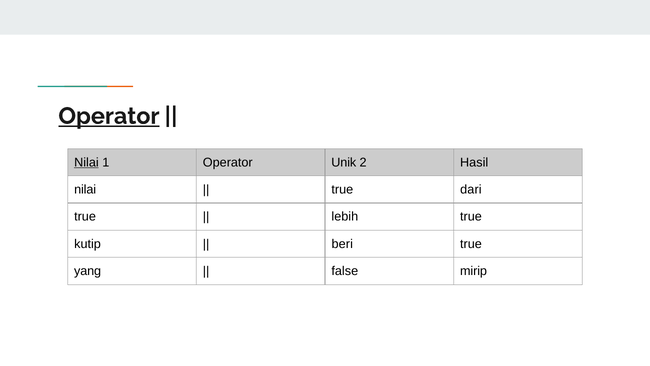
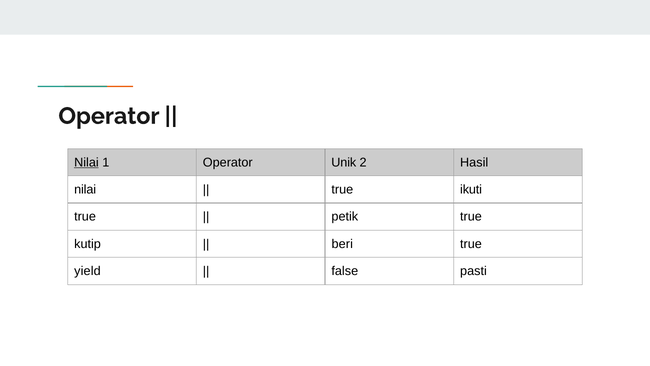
Operator at (109, 116) underline: present -> none
dari: dari -> ikuti
lebih: lebih -> petik
yang: yang -> yield
mirip: mirip -> pasti
